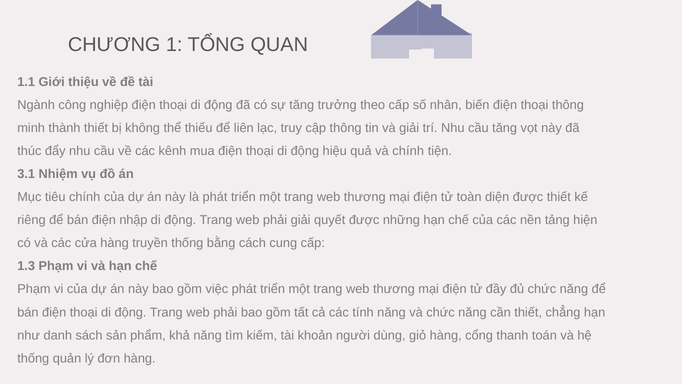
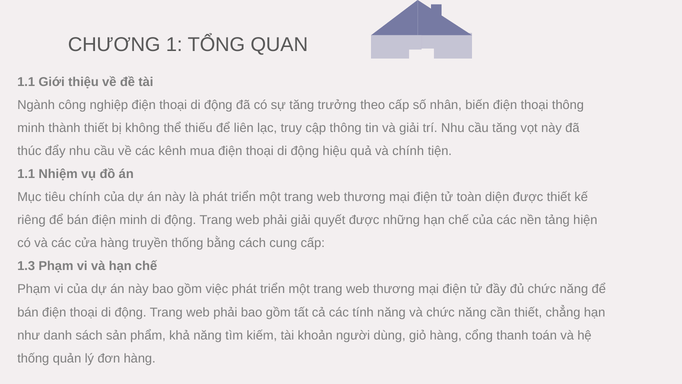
3.1 at (26, 174): 3.1 -> 1.1
điện nhập: nhập -> minh
